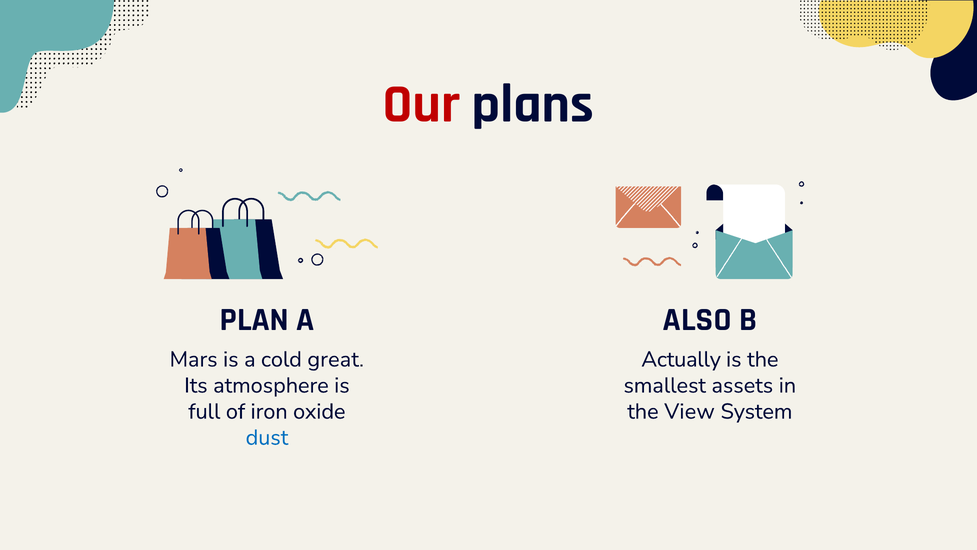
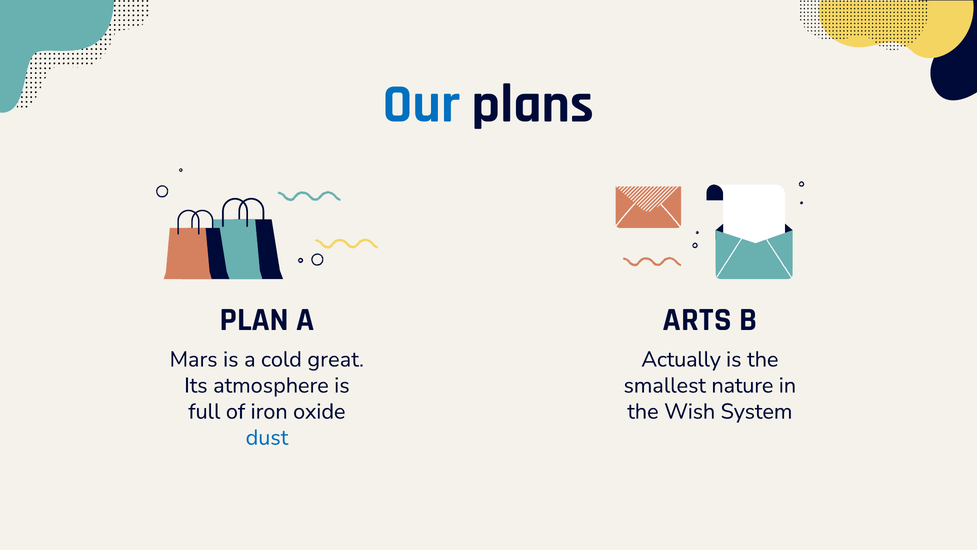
Our colour: red -> blue
ALSO: ALSO -> ARTS
assets: assets -> nature
View: View -> Wish
